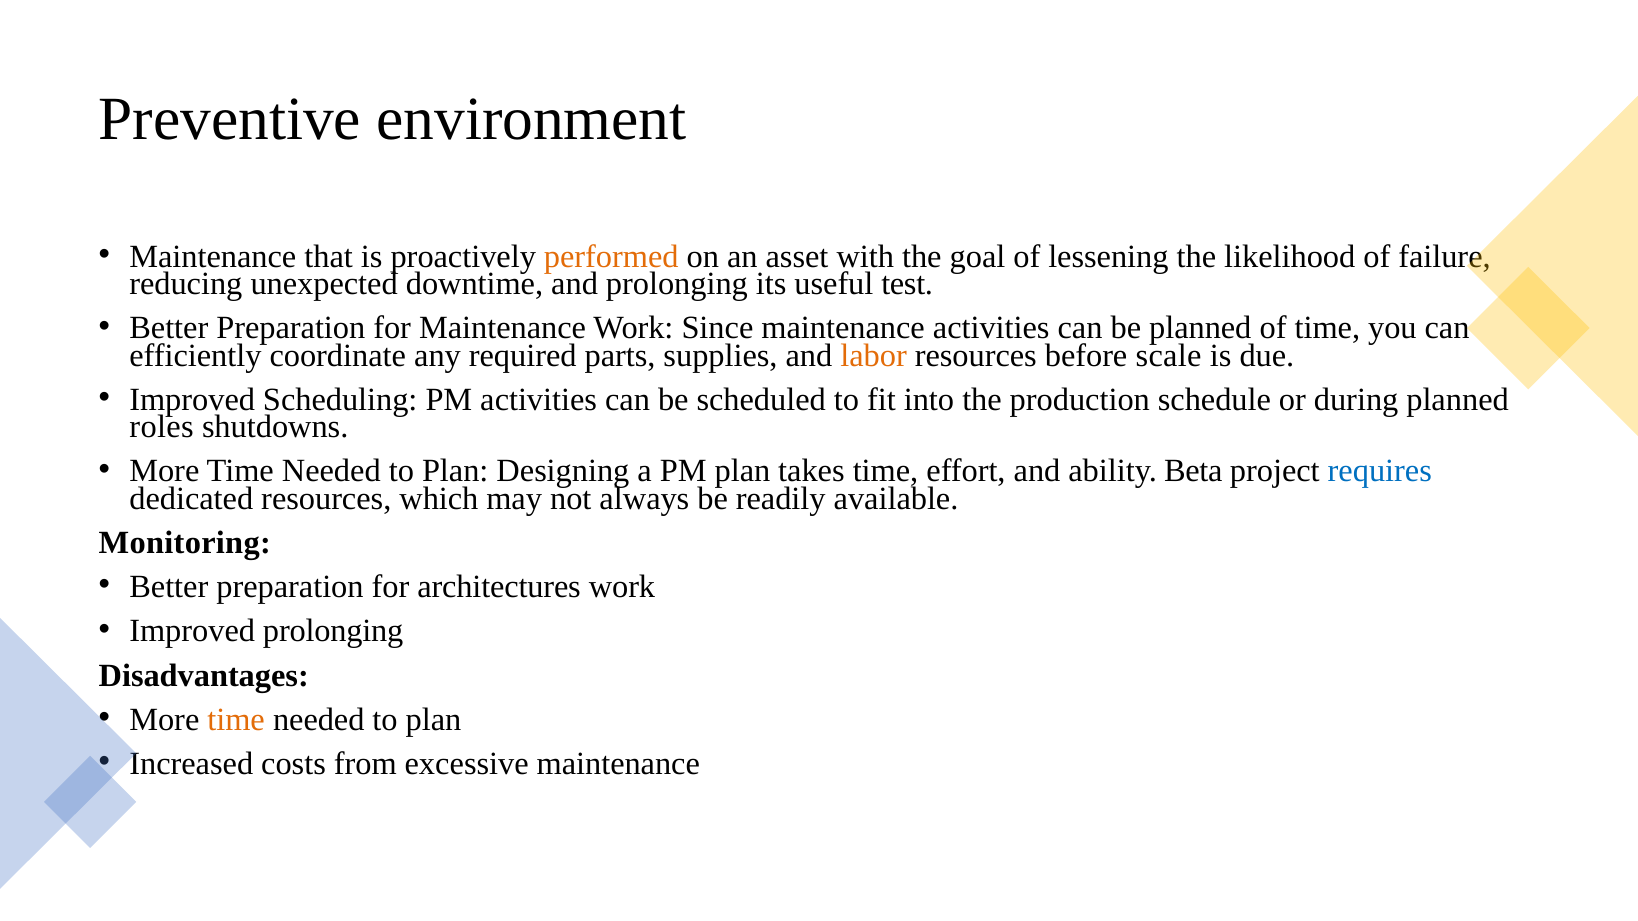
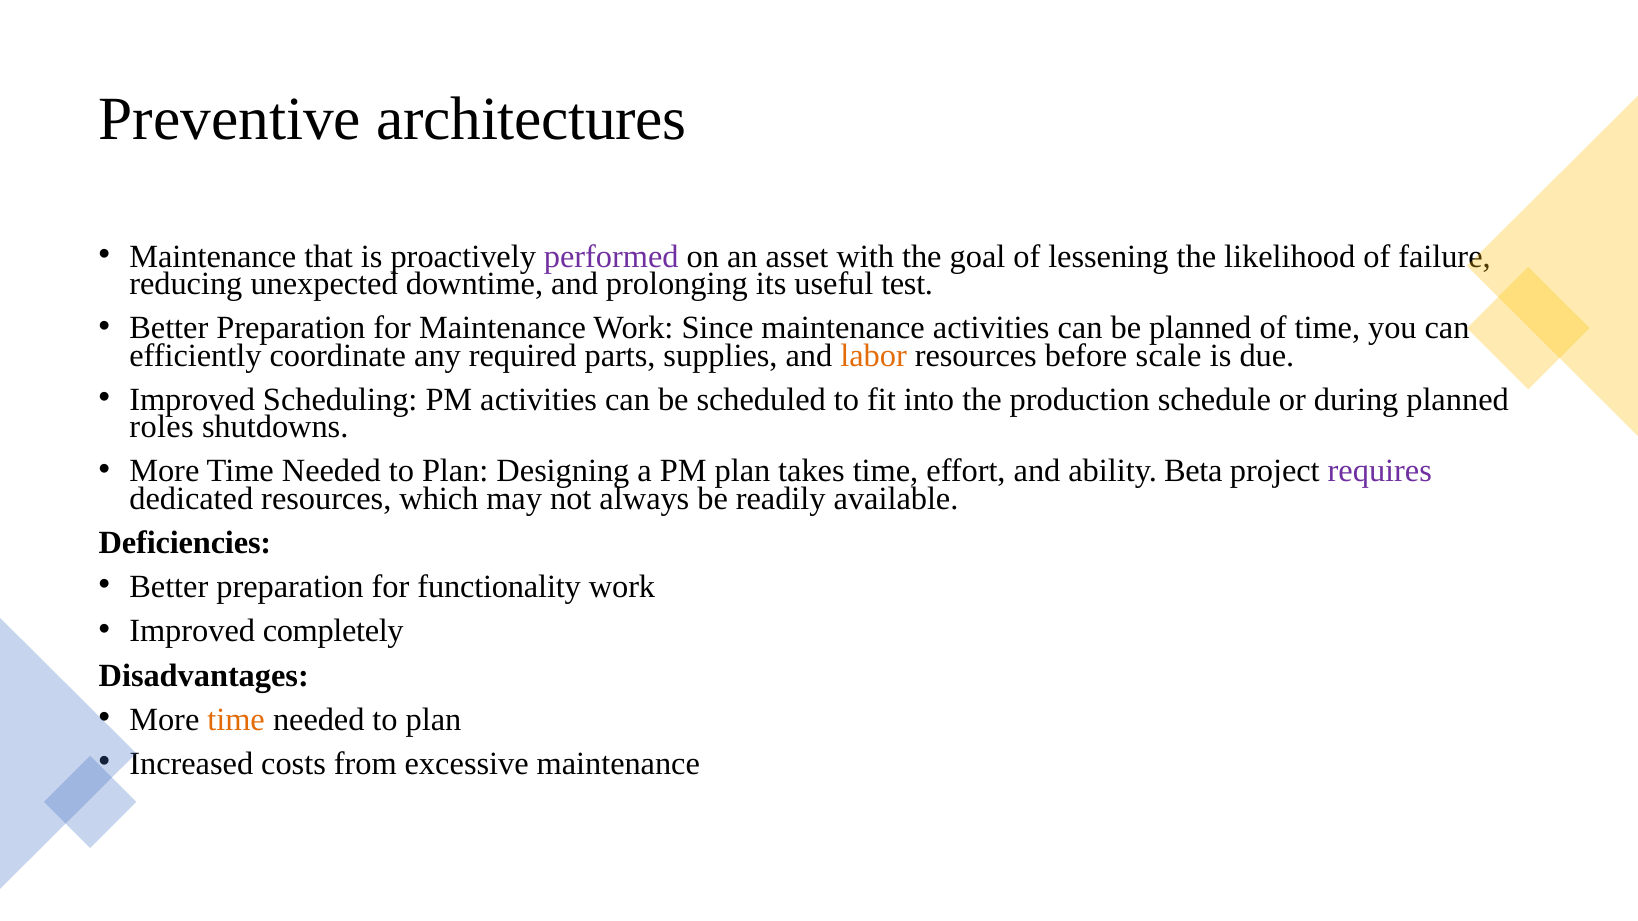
environment: environment -> architectures
performed colour: orange -> purple
requires colour: blue -> purple
Monitoring: Monitoring -> Deficiencies
architectures: architectures -> functionality
Improved prolonging: prolonging -> completely
